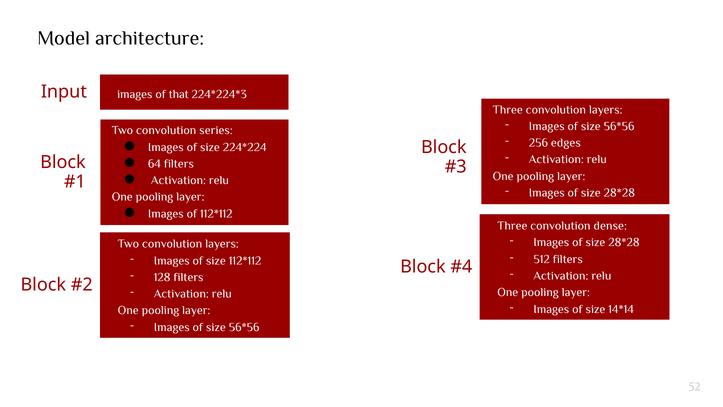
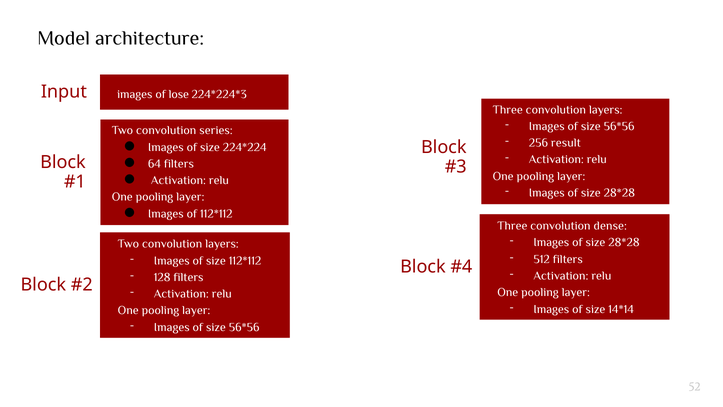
that: that -> lose
edges: edges -> result
